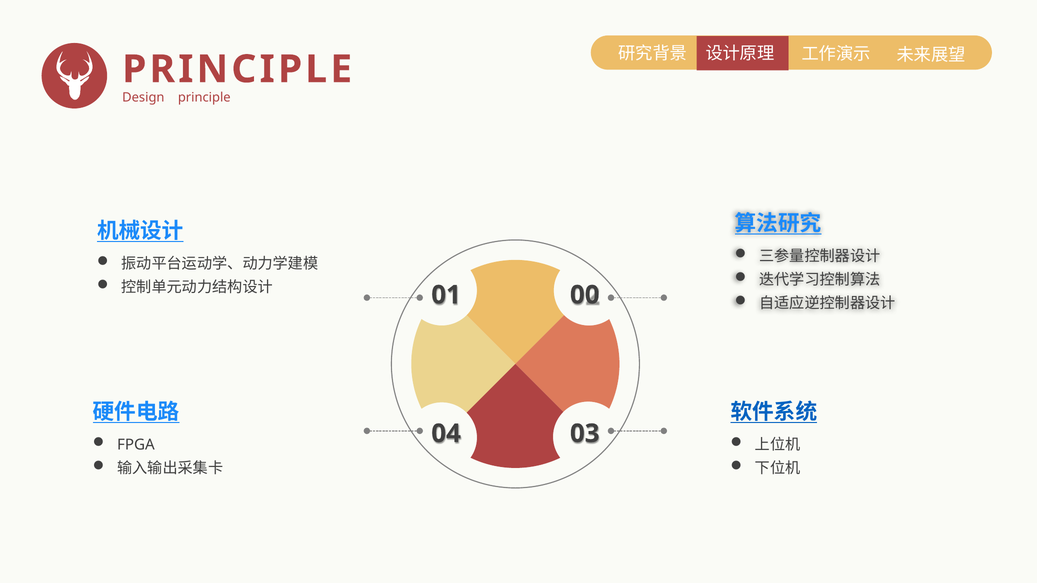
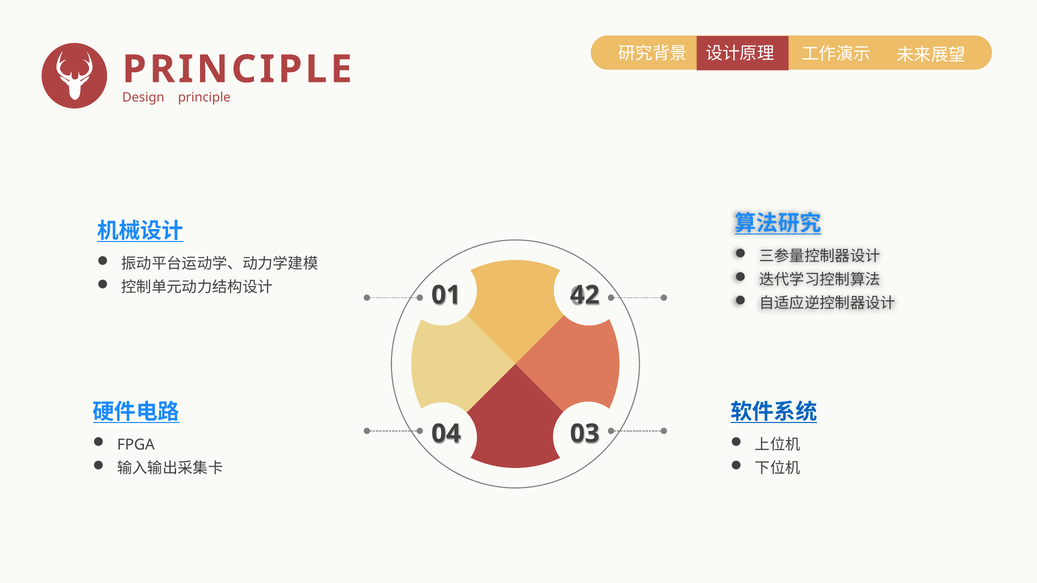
00: 00 -> 42
